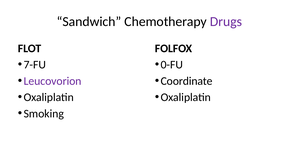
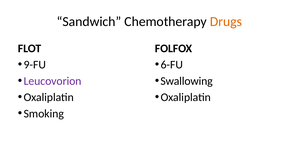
Drugs colour: purple -> orange
7-FU: 7-FU -> 9-FU
0-FU: 0-FU -> 6-FU
Coordinate: Coordinate -> Swallowing
